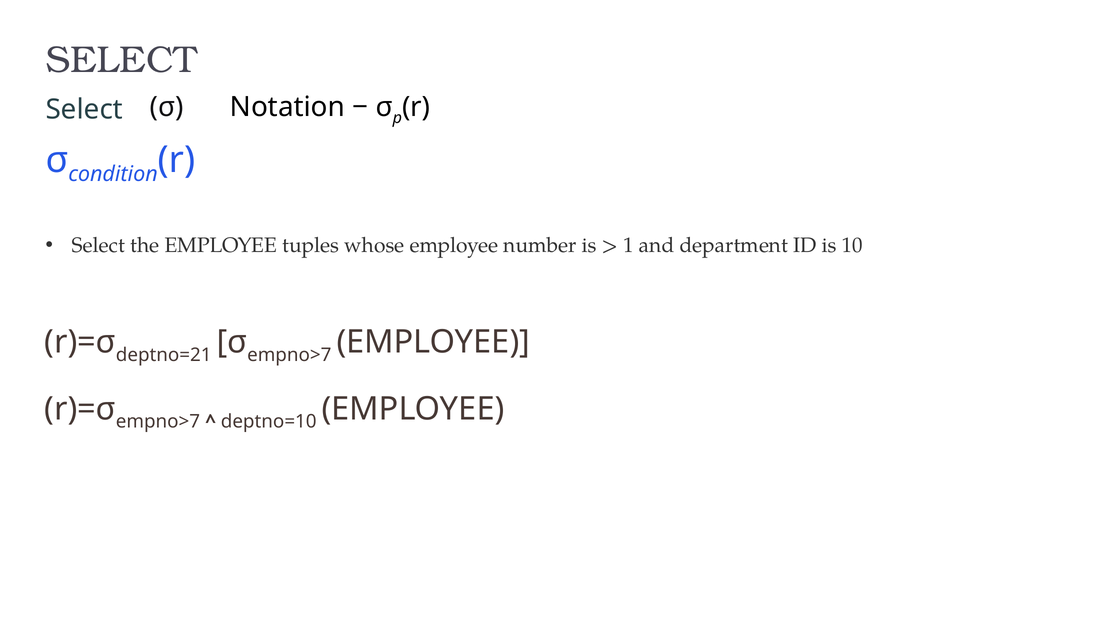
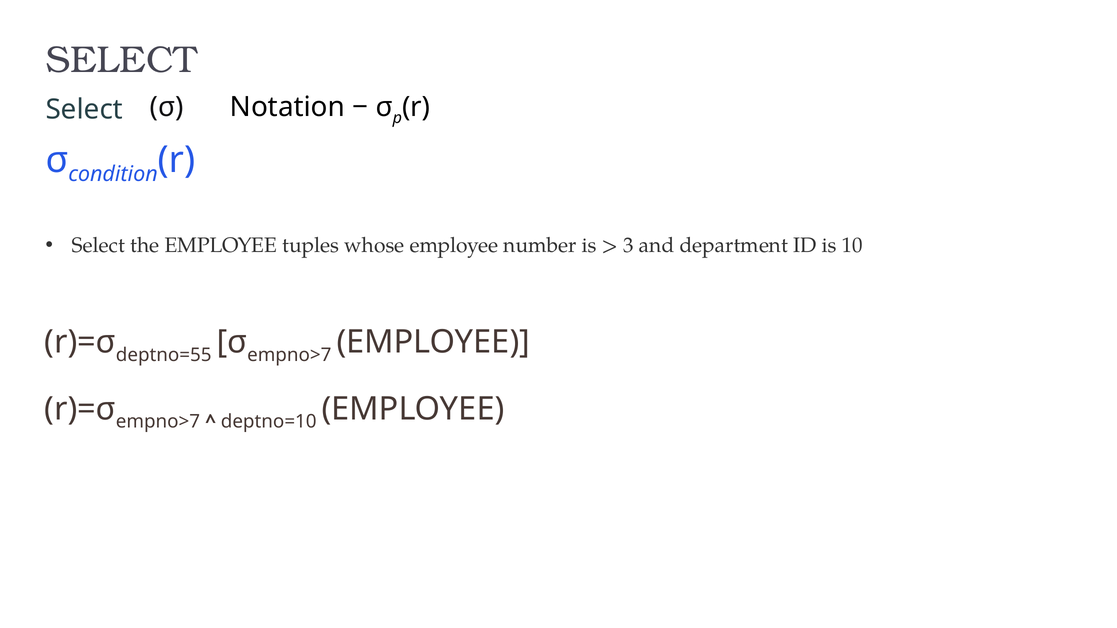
1: 1 -> 3
deptno=21: deptno=21 -> deptno=55
